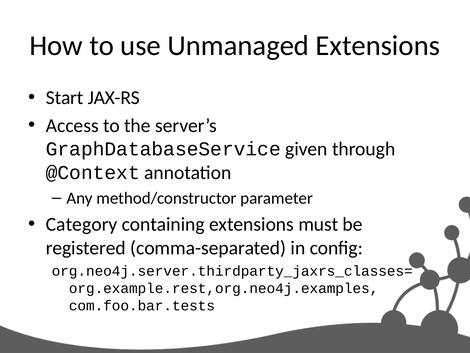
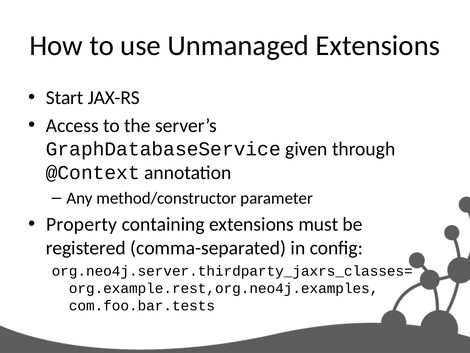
Category: Category -> Property
